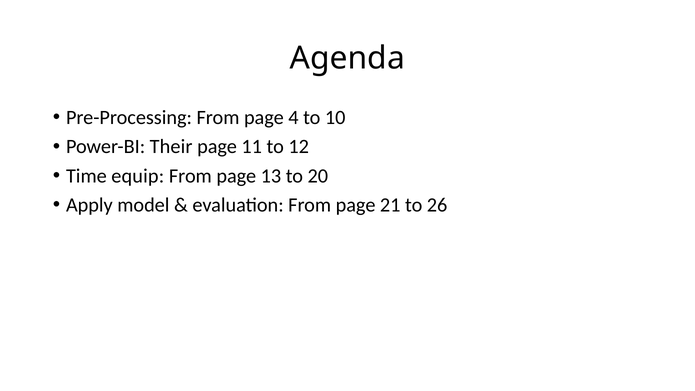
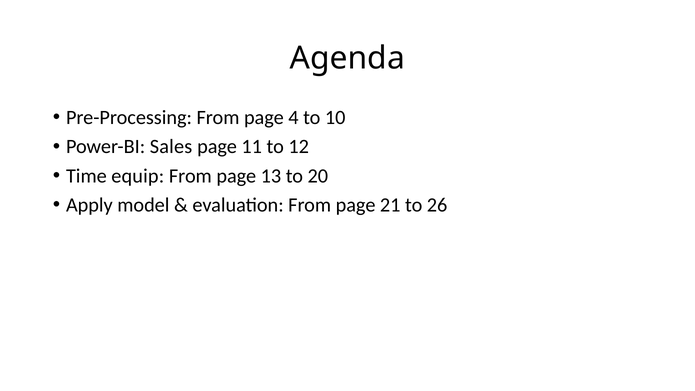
Their: Their -> Sales
